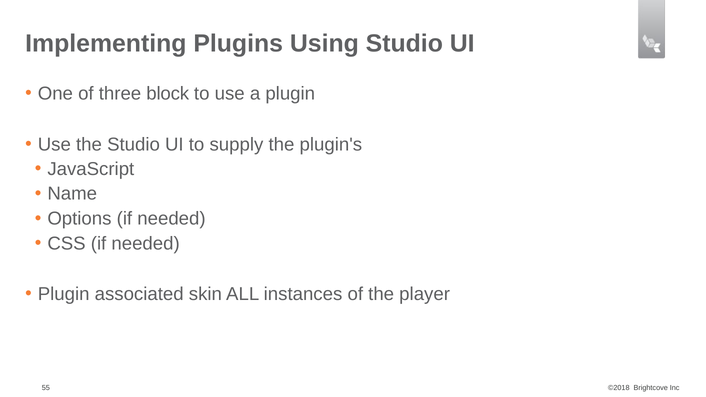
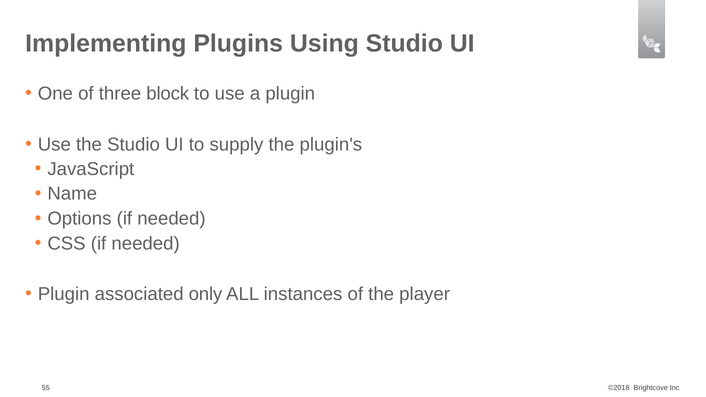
skin: skin -> only
